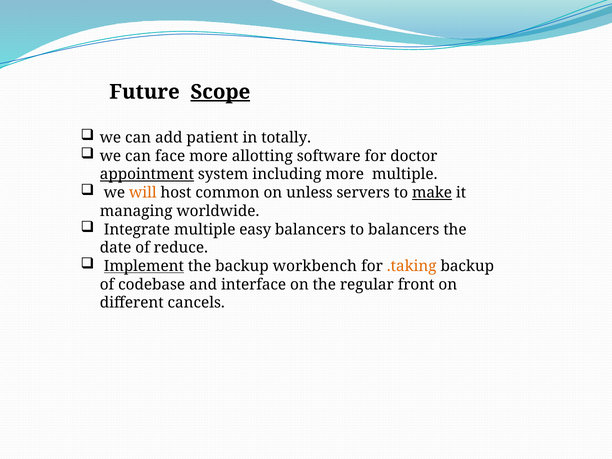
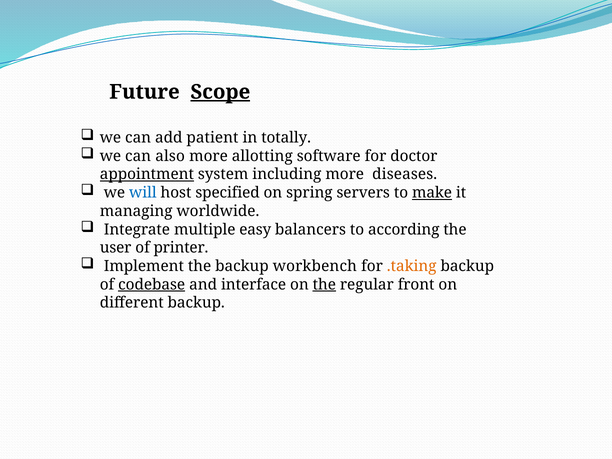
face: face -> also
more multiple: multiple -> diseases
will colour: orange -> blue
common: common -> specified
unless: unless -> spring
to balancers: balancers -> according
date: date -> user
reduce: reduce -> printer
Implement underline: present -> none
codebase underline: none -> present
the at (324, 285) underline: none -> present
different cancels: cancels -> backup
